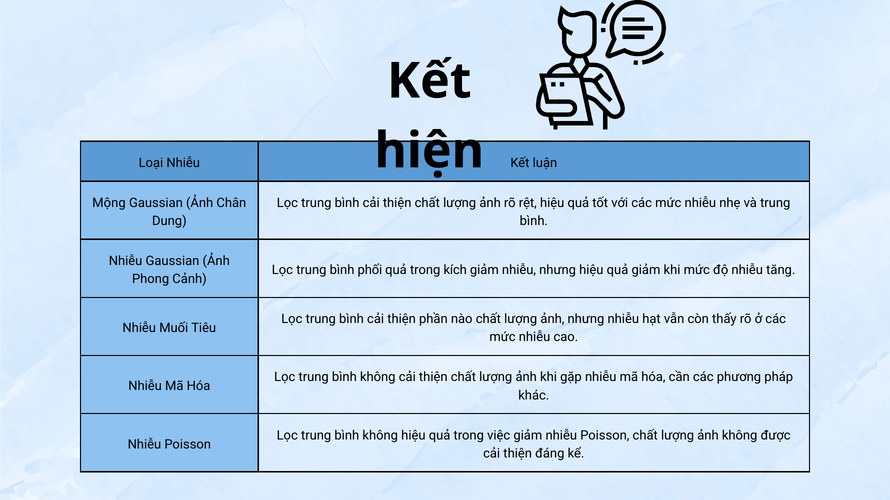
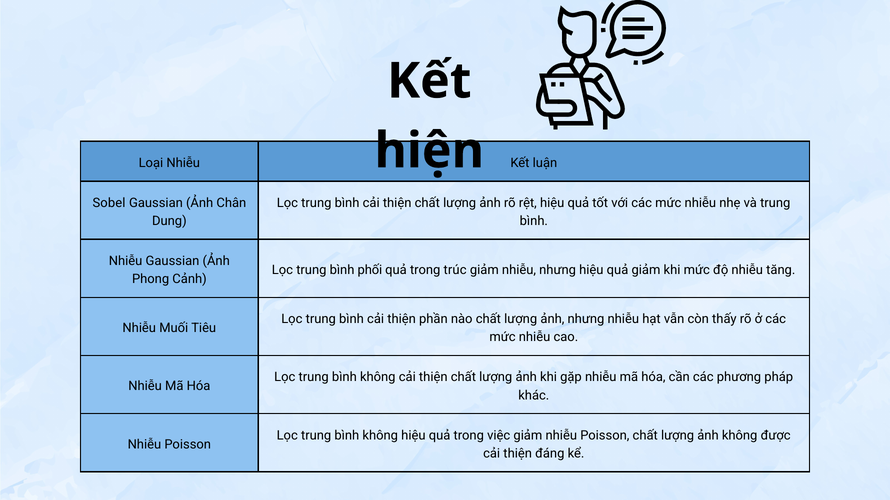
Mộng: Mộng -> Sobel
kích: kích -> trúc
